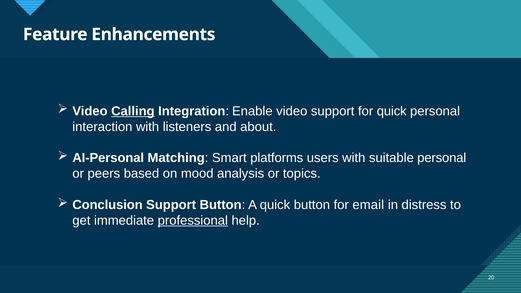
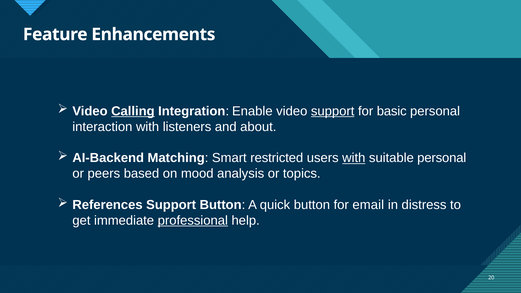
support at (333, 111) underline: none -> present
for quick: quick -> basic
AI-Personal: AI-Personal -> AI-Backend
platforms: platforms -> restricted
with at (354, 158) underline: none -> present
Conclusion: Conclusion -> References
